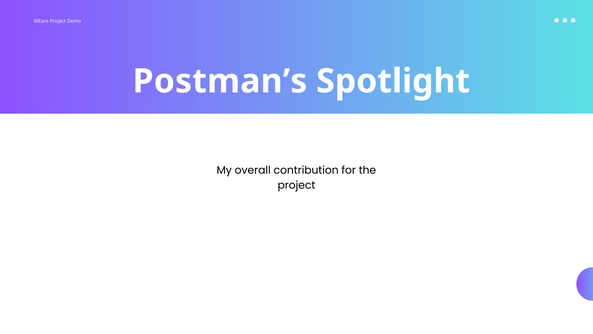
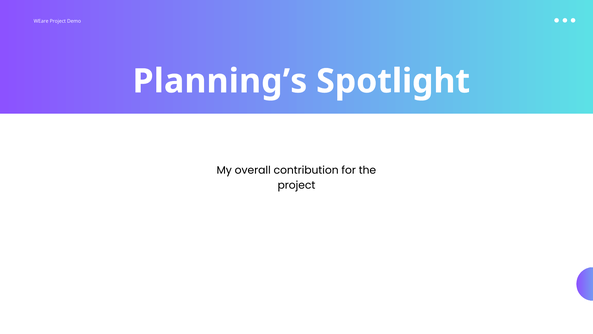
Postman’s: Postman’s -> Planning’s
